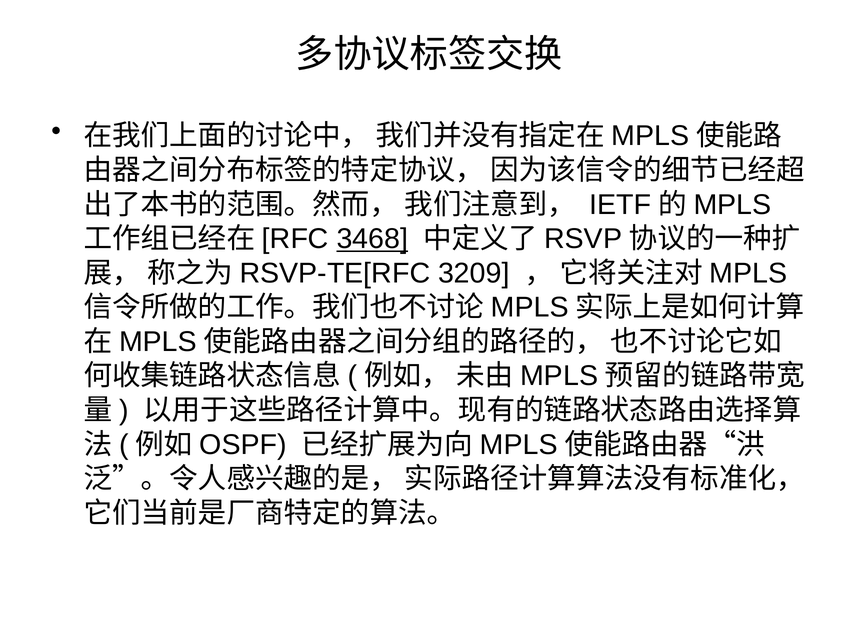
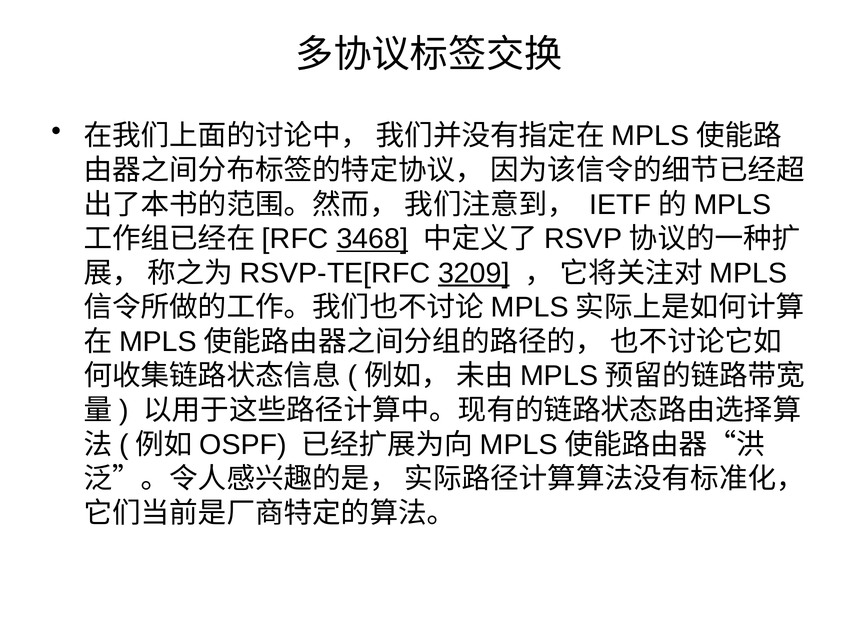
3209 underline: none -> present
